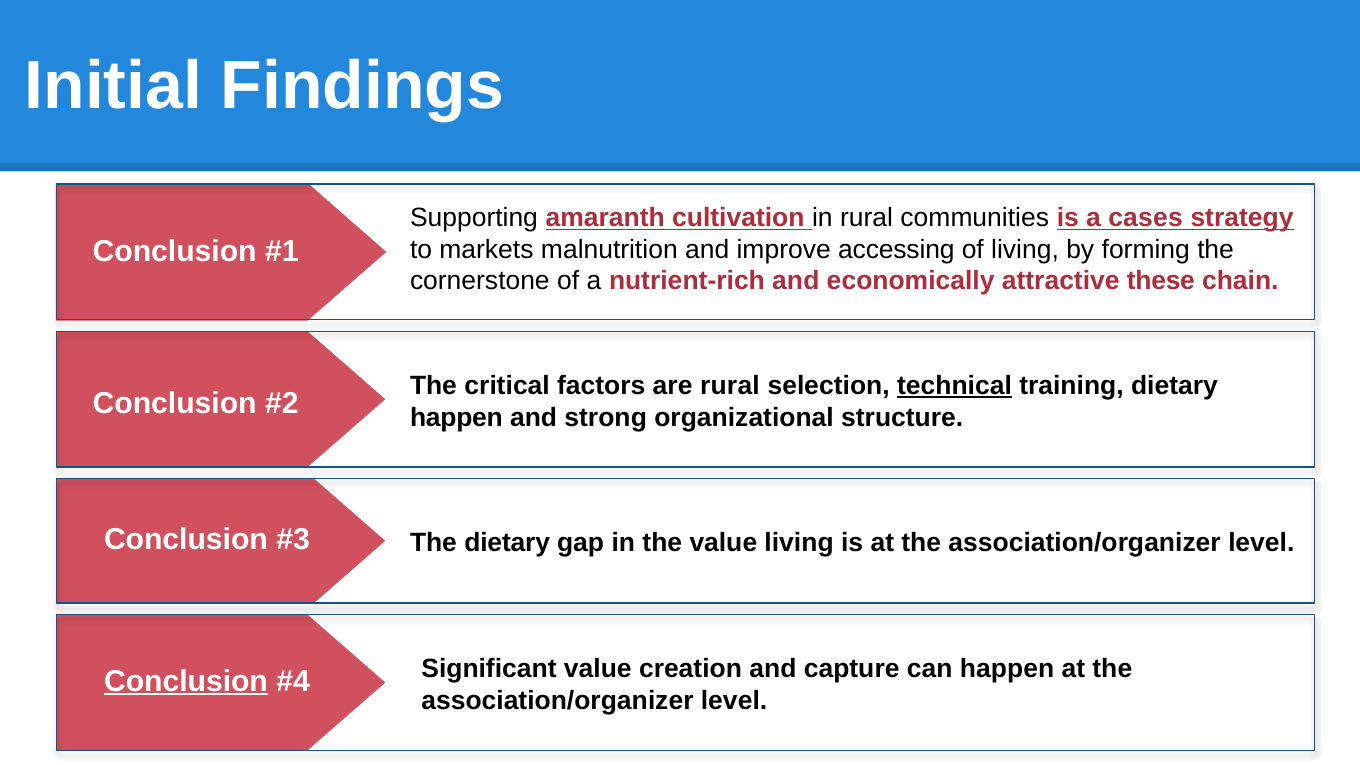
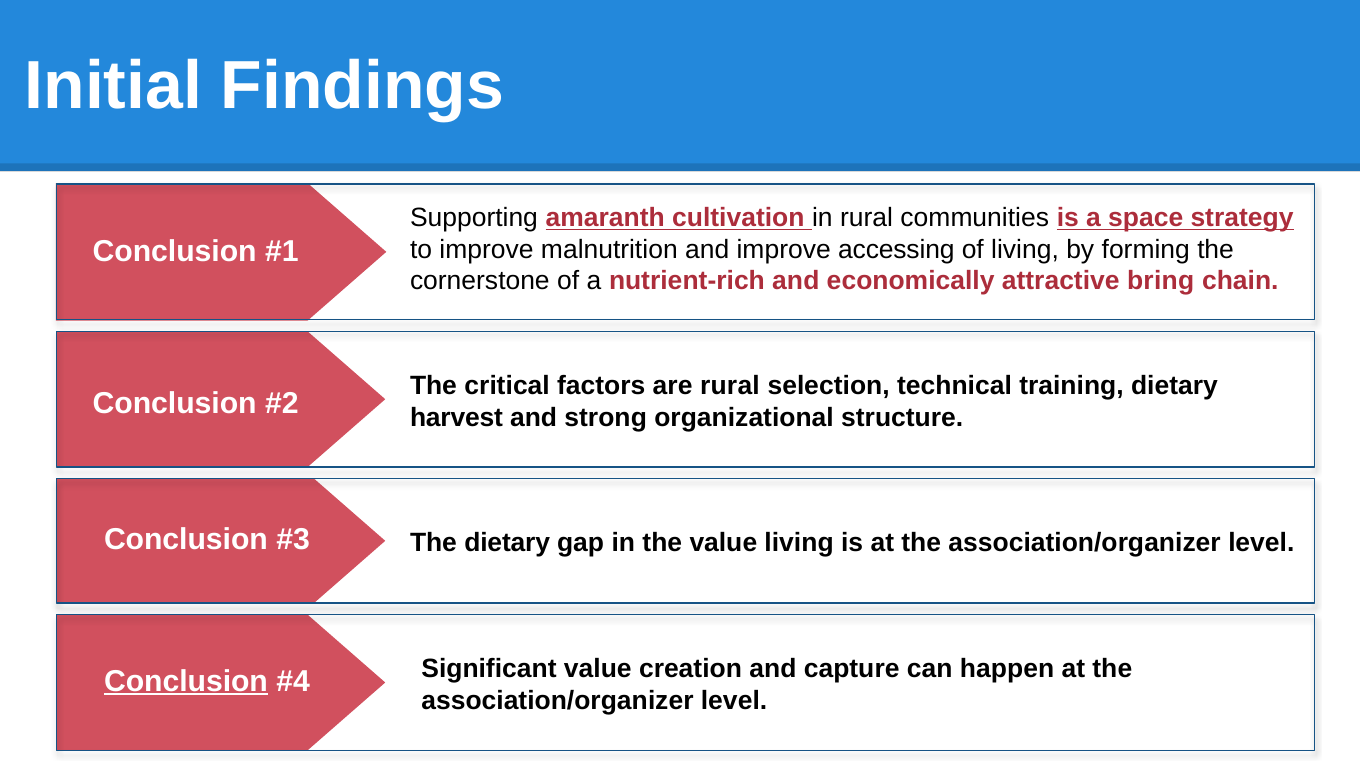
cases: cases -> space
to markets: markets -> improve
these: these -> bring
technical underline: present -> none
happen at (456, 417): happen -> harvest
